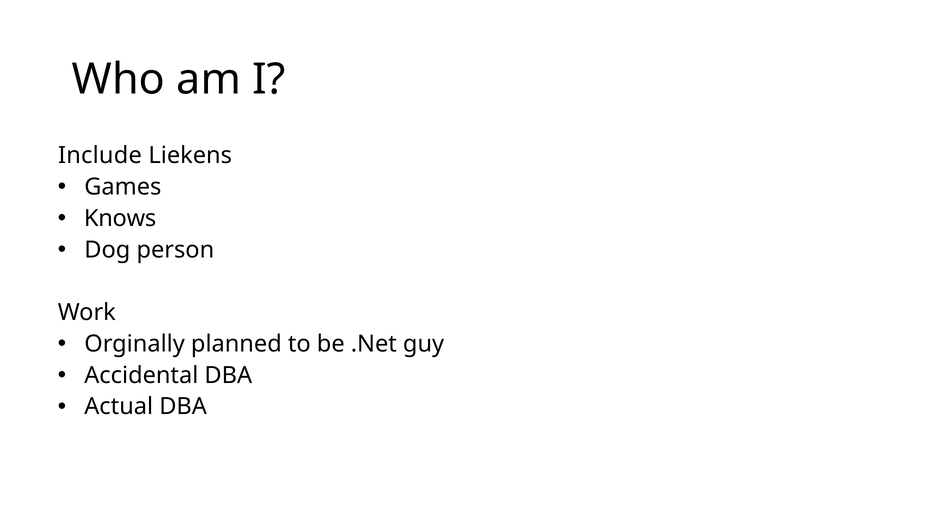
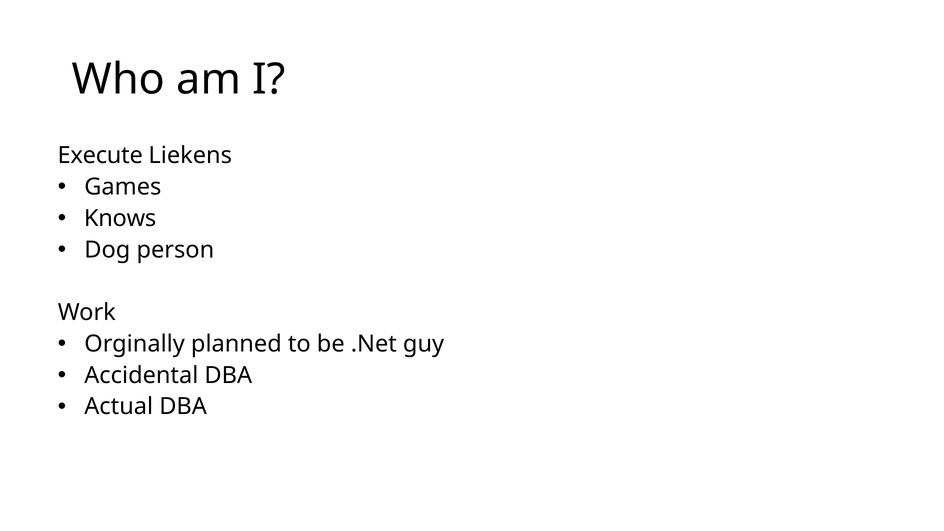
Include: Include -> Execute
